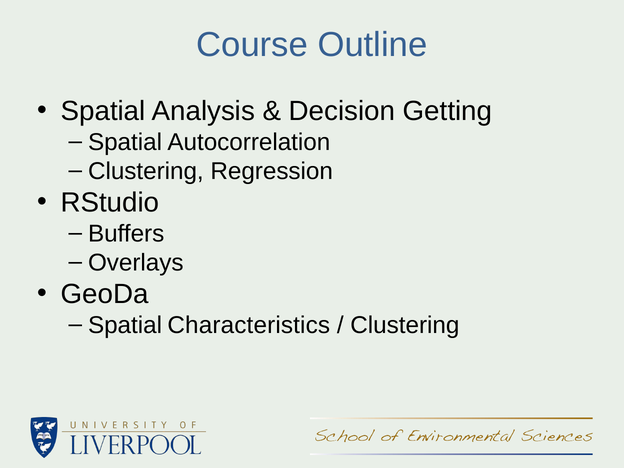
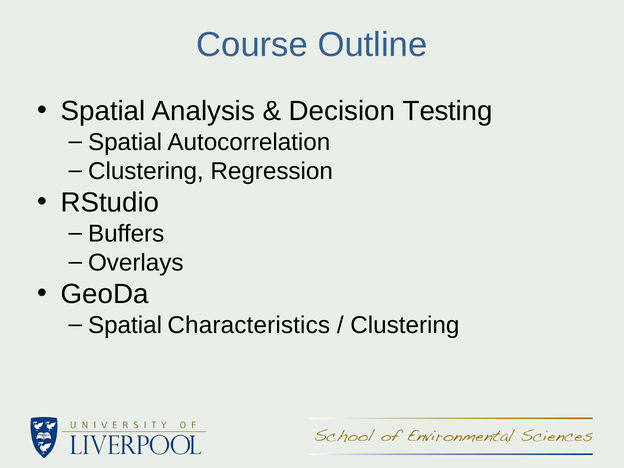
Getting: Getting -> Testing
